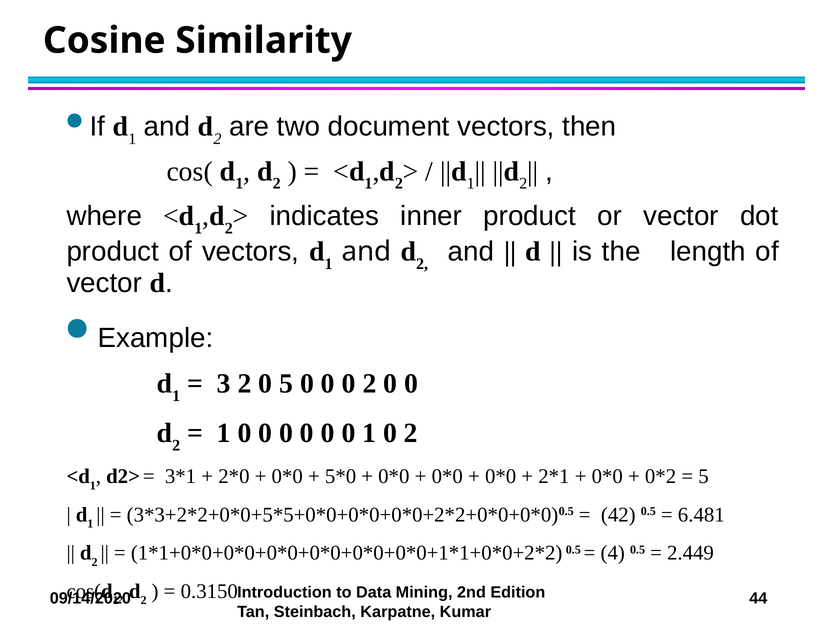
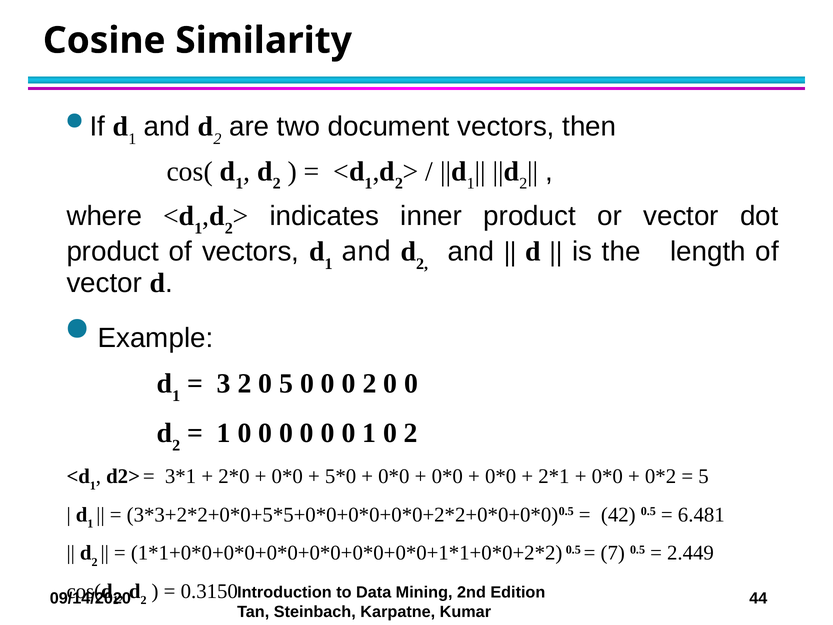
4: 4 -> 7
